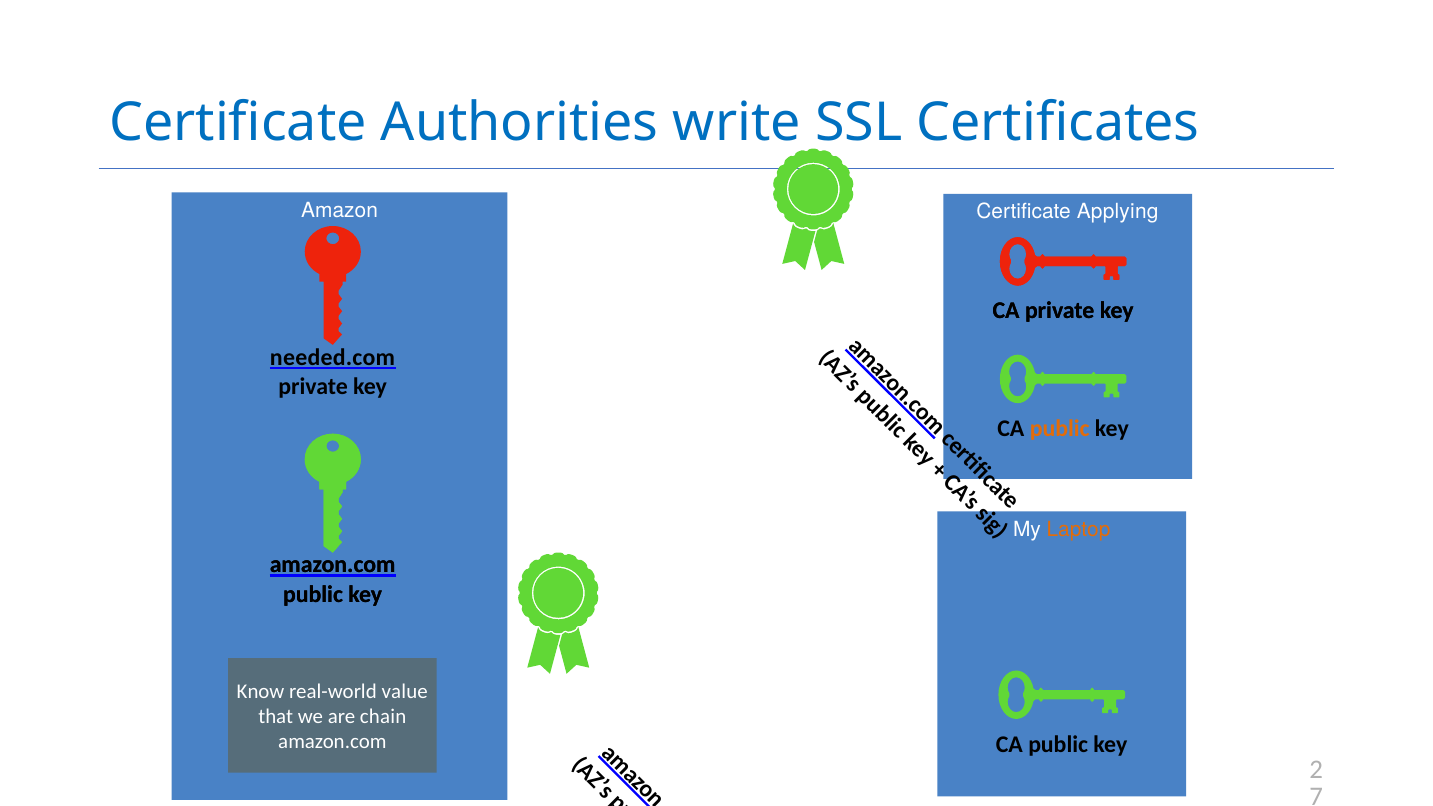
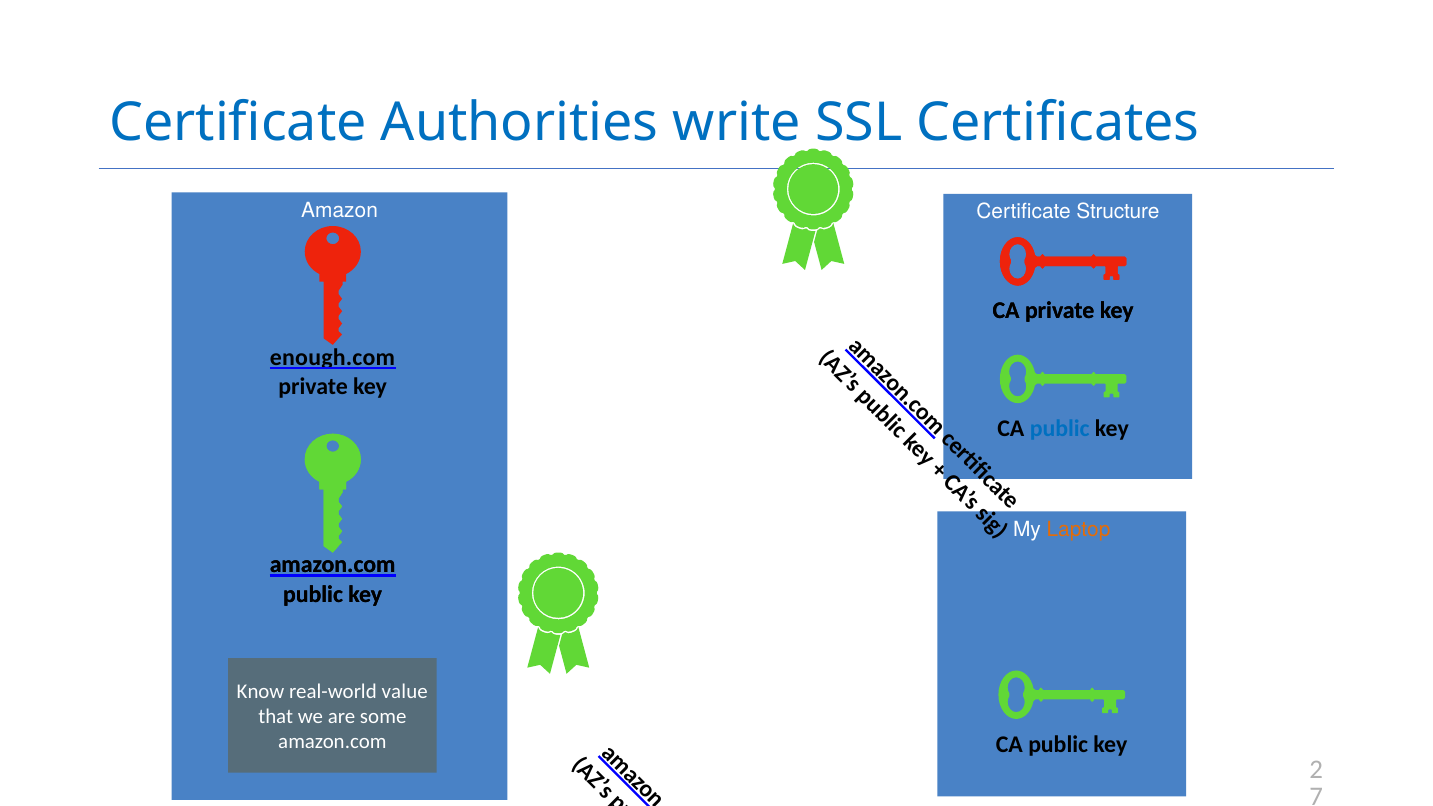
Applying: Applying -> Structure
needed.com: needed.com -> enough.com
public at (1060, 428) colour: orange -> blue
chain: chain -> some
